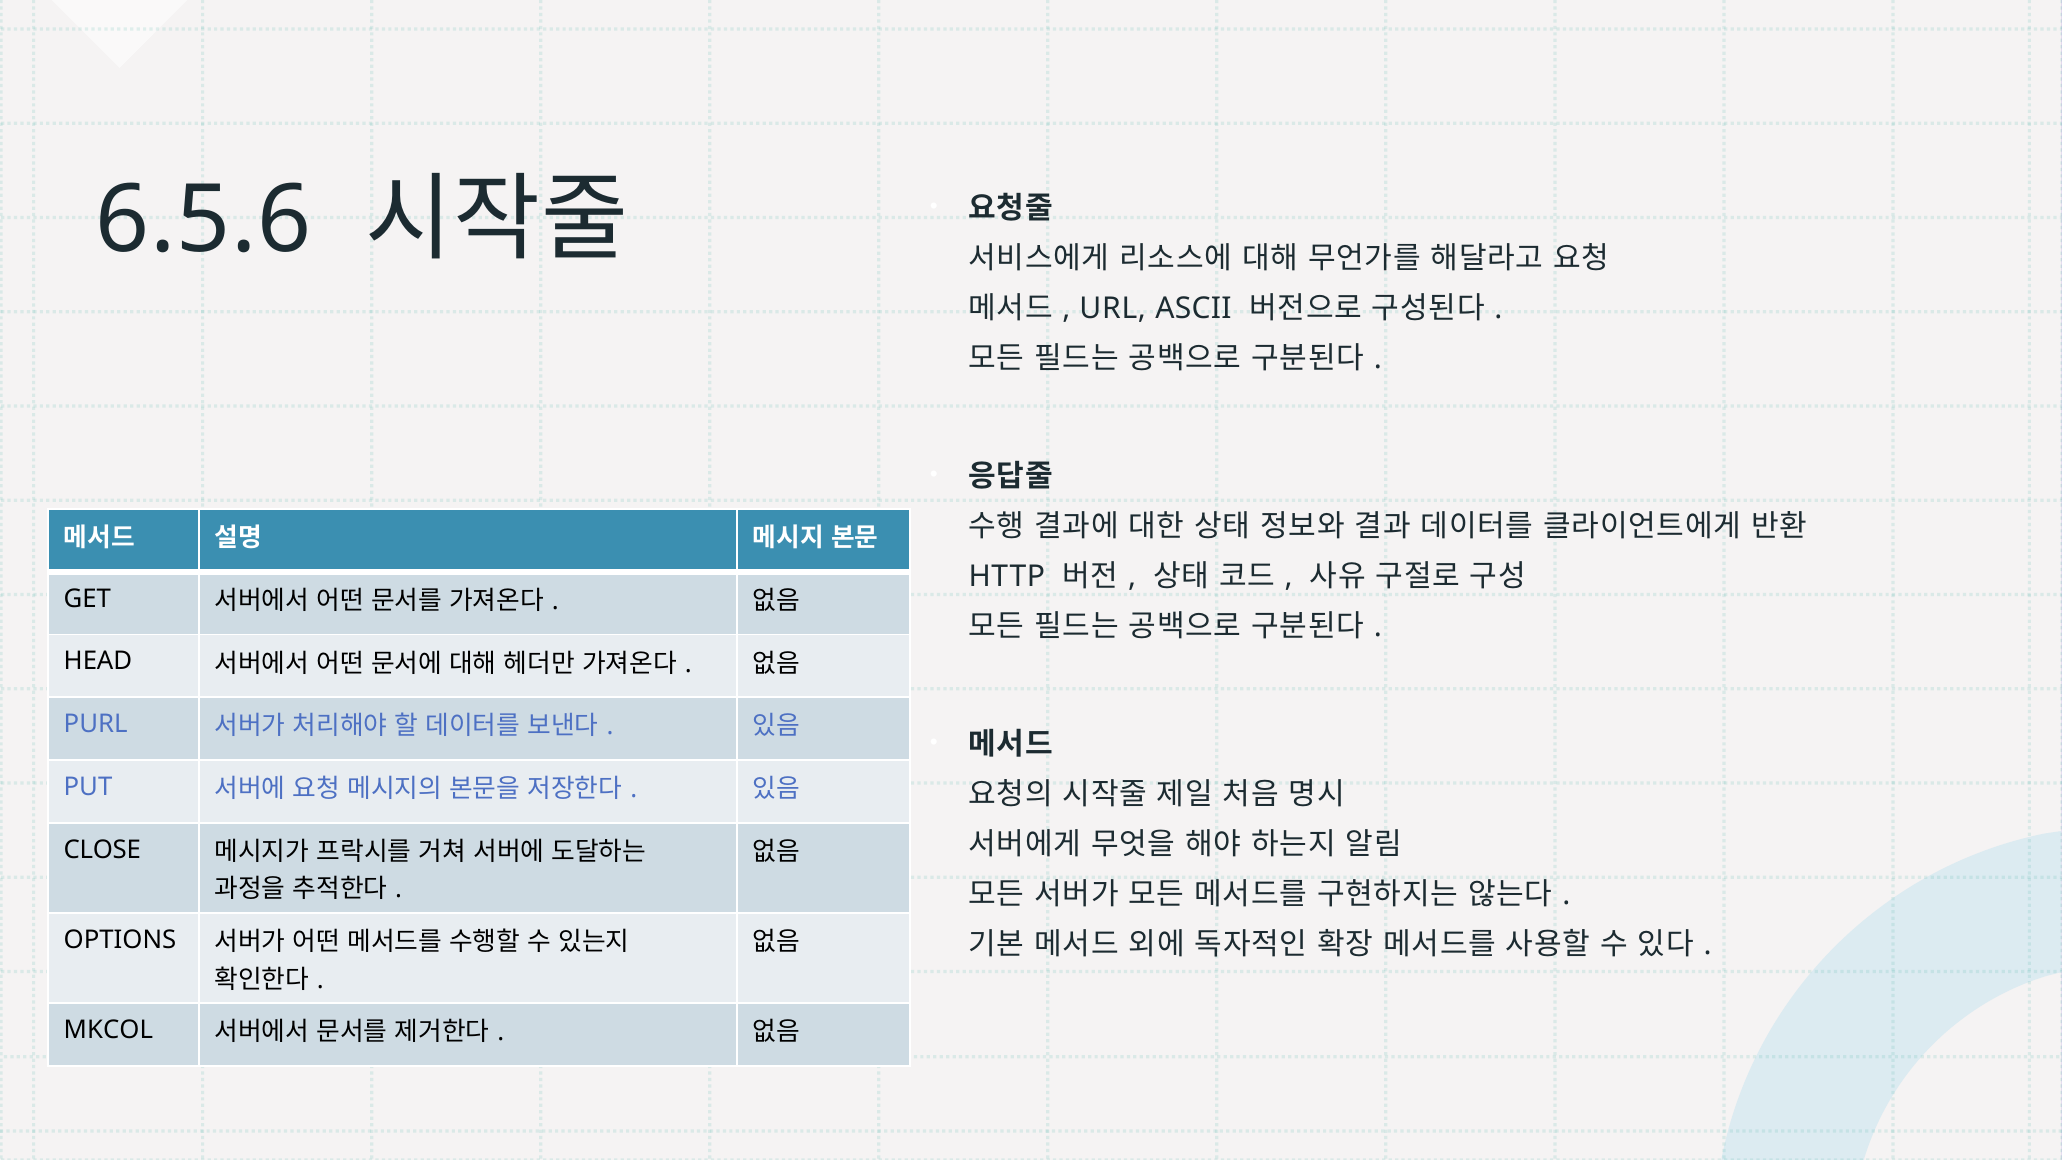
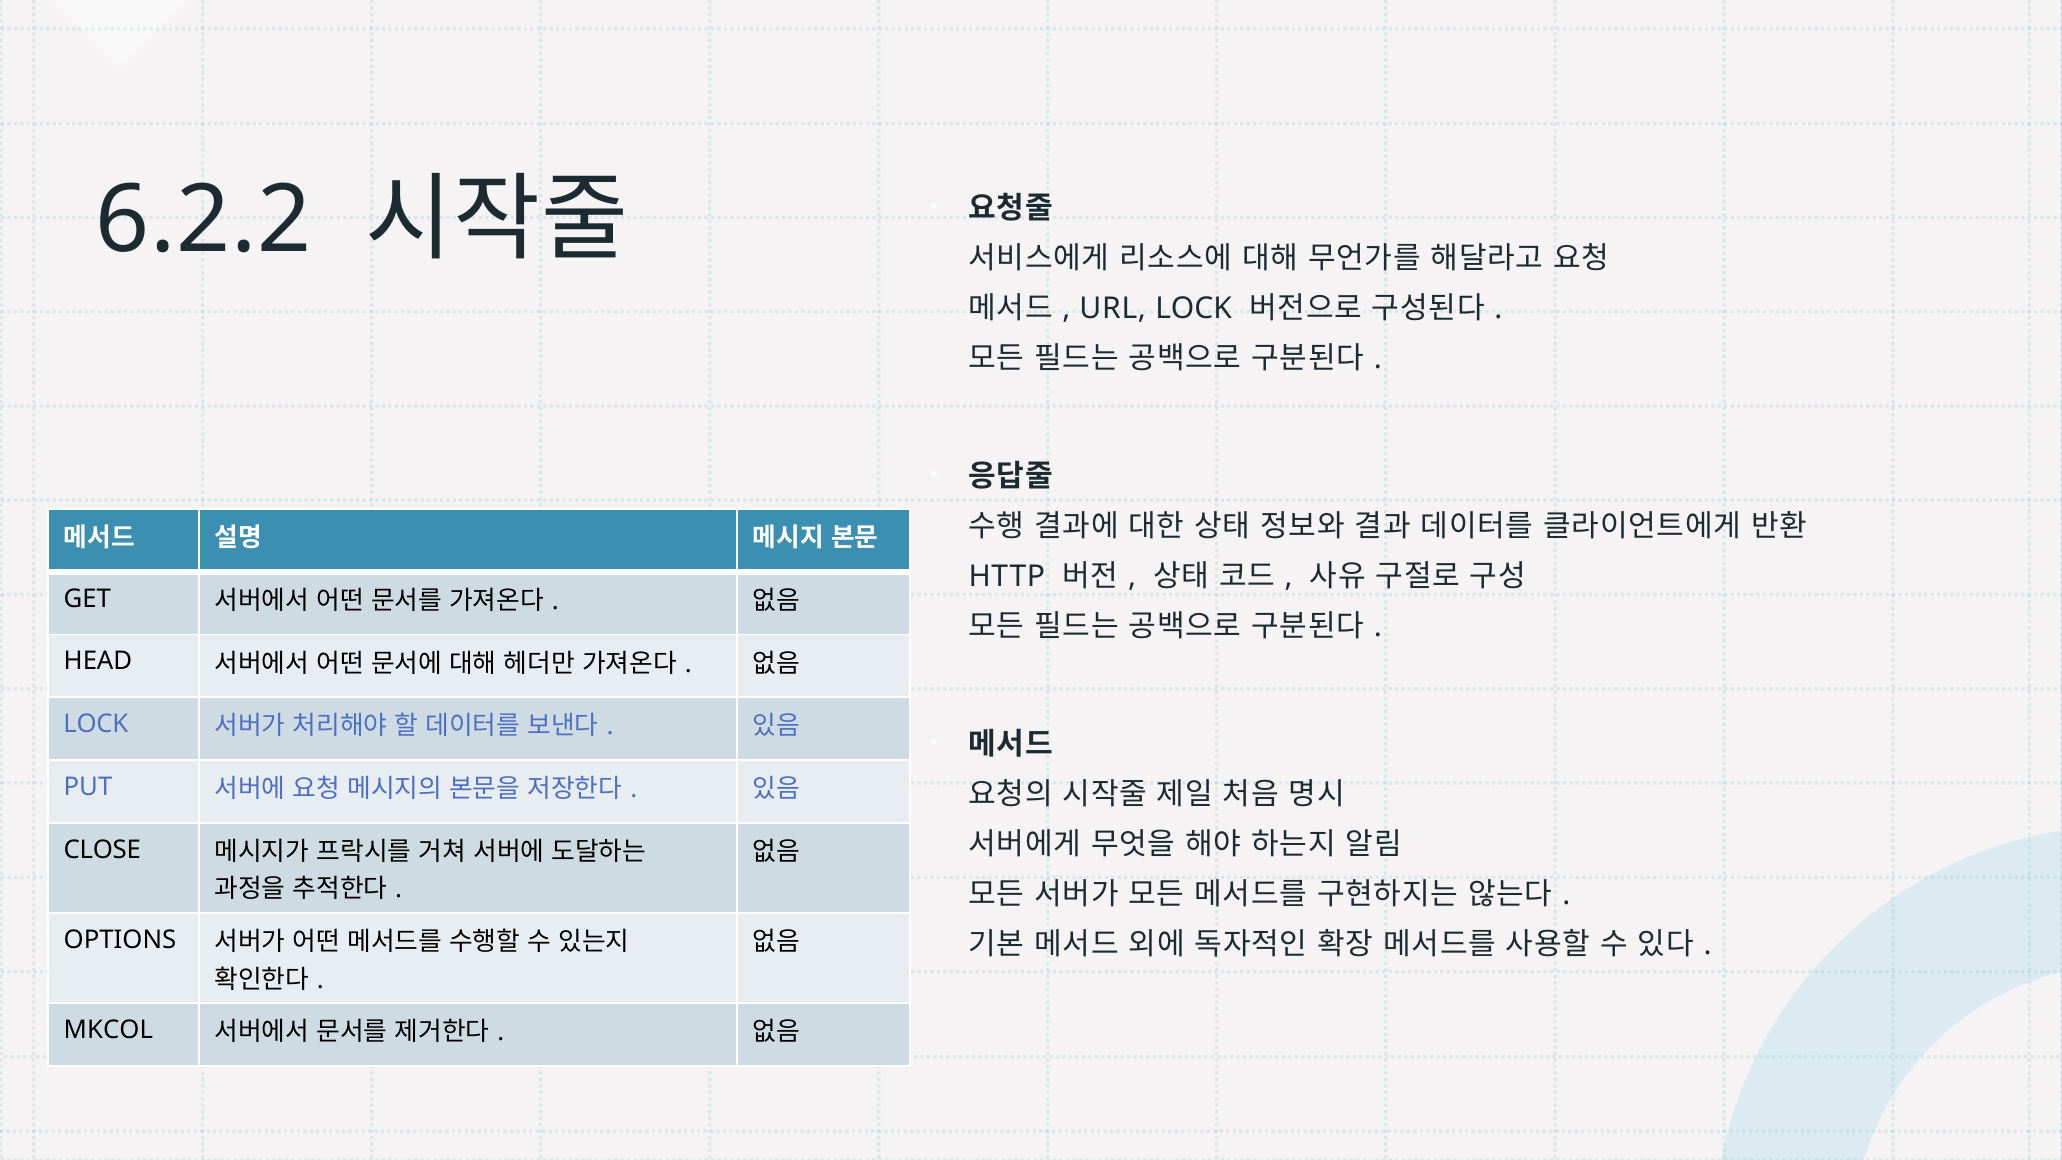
6.5.6: 6.5.6 -> 6.2.2
URL ASCII: ASCII -> LOCK
PURL at (96, 724): PURL -> LOCK
